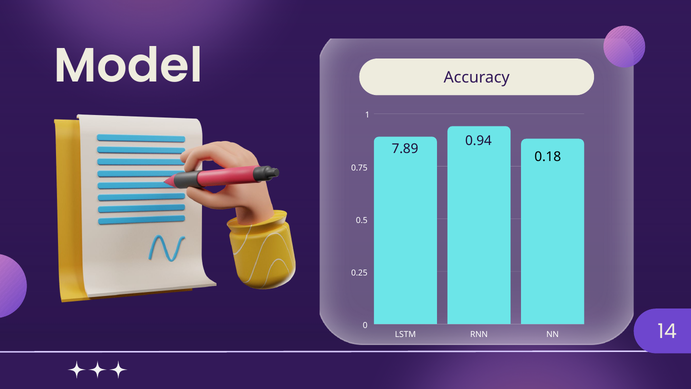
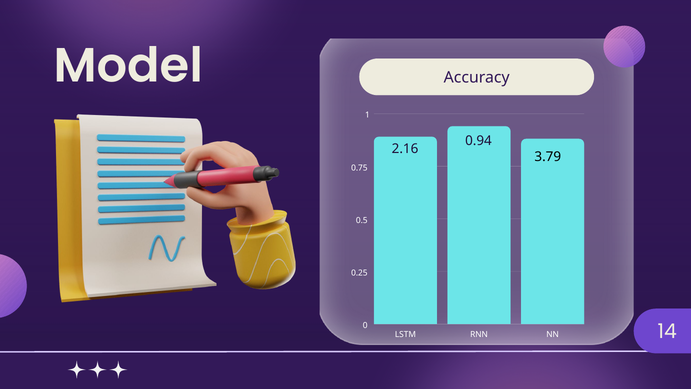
7.89: 7.89 -> 2.16
0.18: 0.18 -> 3.79
